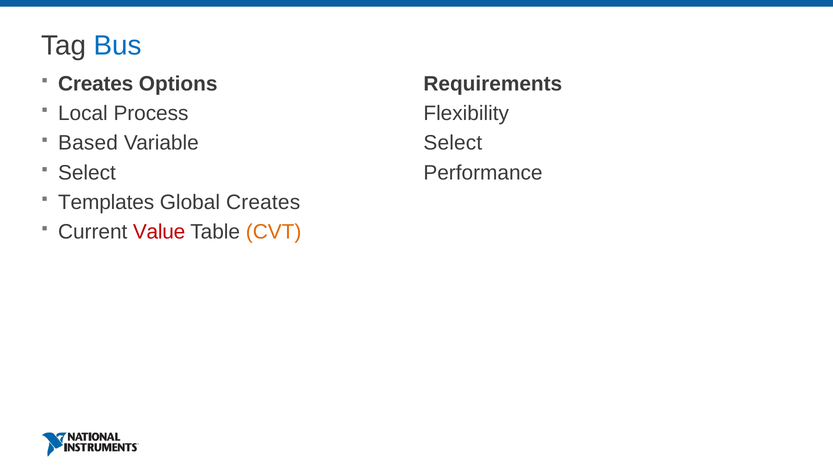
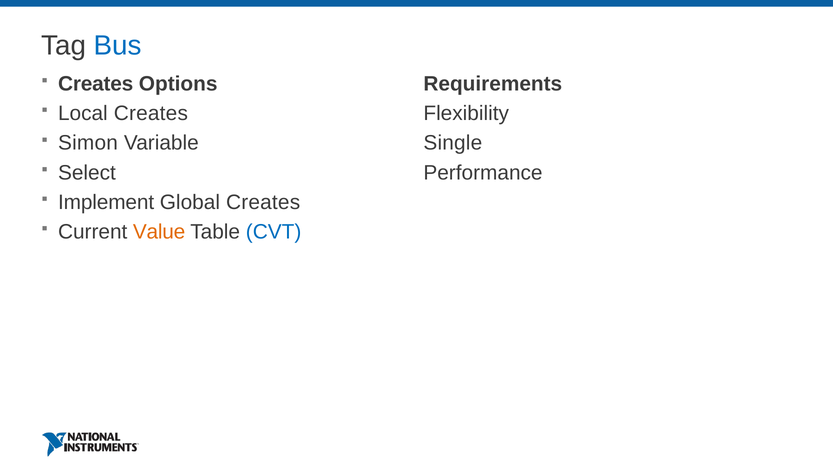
Local Process: Process -> Creates
Select at (453, 143): Select -> Single
Based: Based -> Simon
Templates: Templates -> Implement
Value colour: red -> orange
CVT colour: orange -> blue
